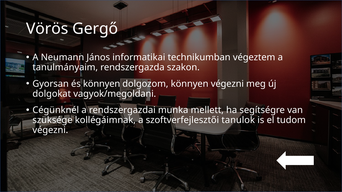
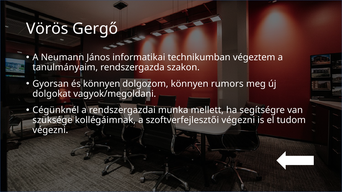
könnyen végezni: végezni -> rumors
szoftverfejlesztői tanulok: tanulok -> végezni
